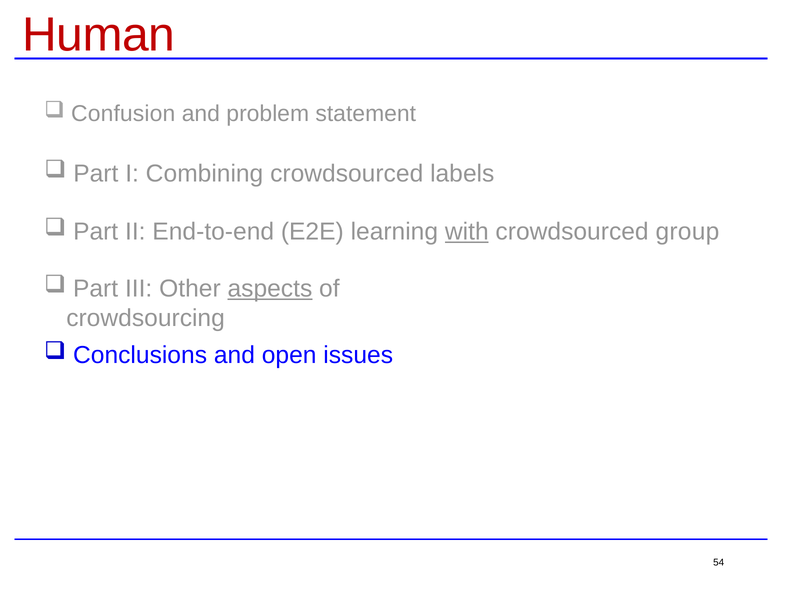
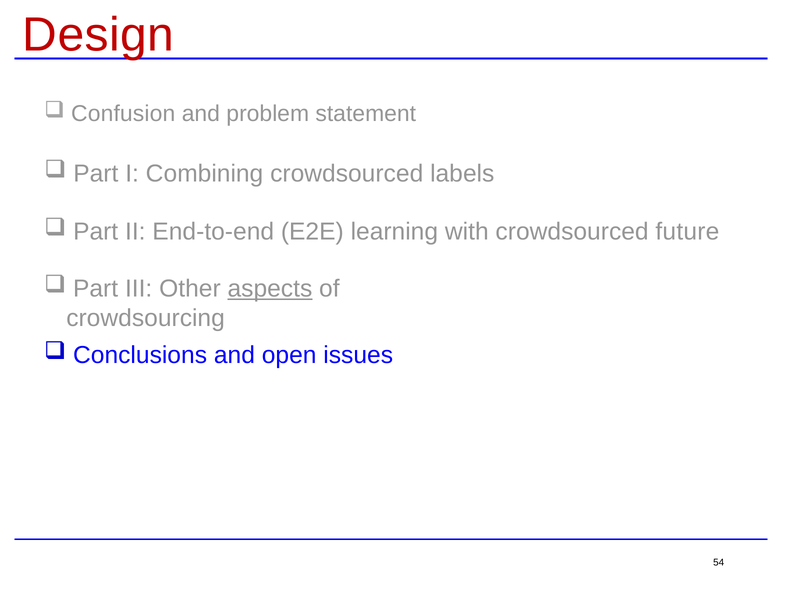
Human: Human -> Design
with underline: present -> none
group: group -> future
